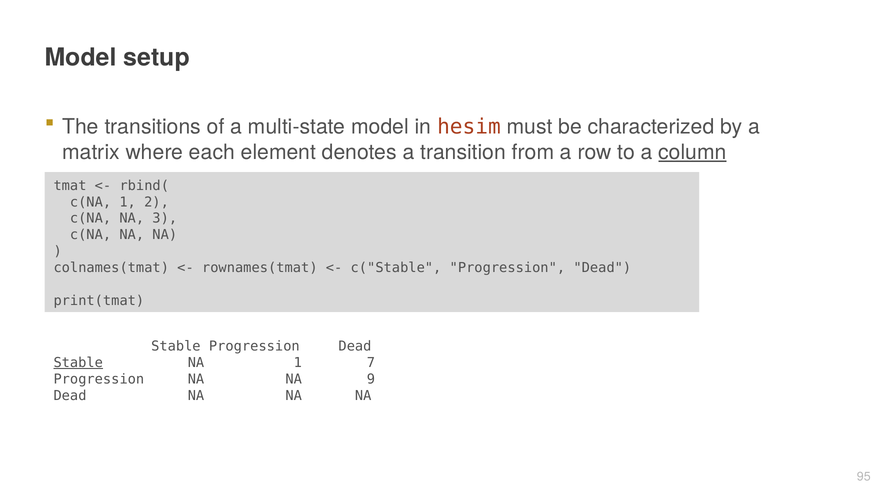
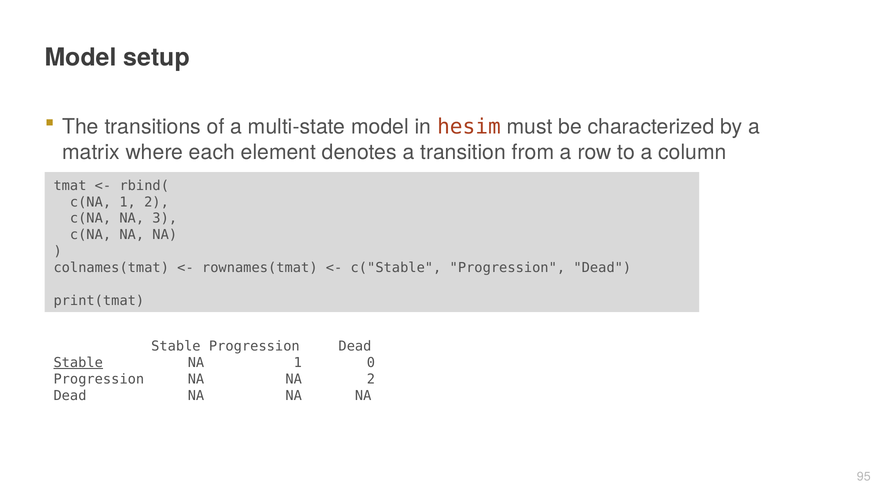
column underline: present -> none
7: 7 -> 0
NA 9: 9 -> 2
